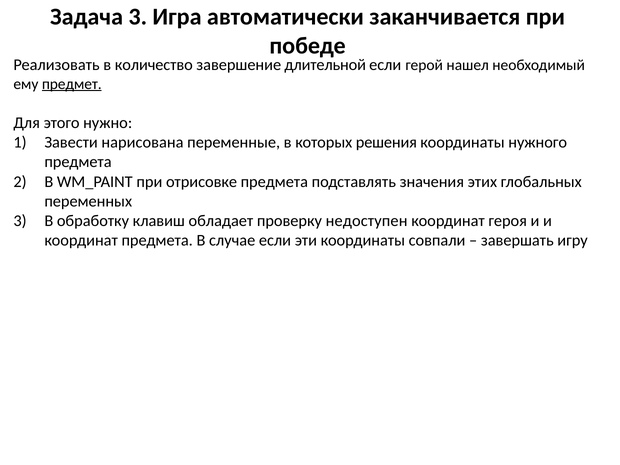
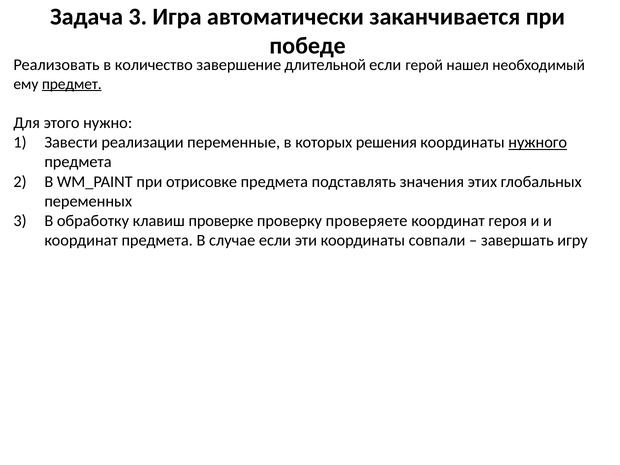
нарисована: нарисована -> реализации
нужного underline: none -> present
обладает: обладает -> проверке
недоступен: недоступен -> проверяете
